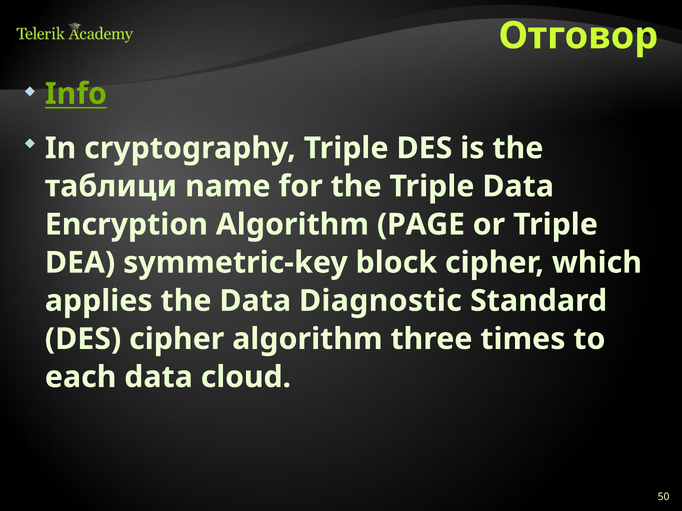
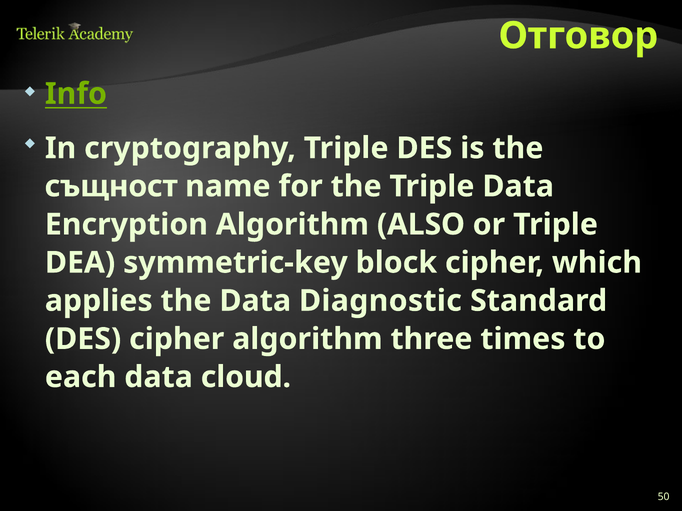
таблици: таблици -> същност
PAGE: PAGE -> ALSO
